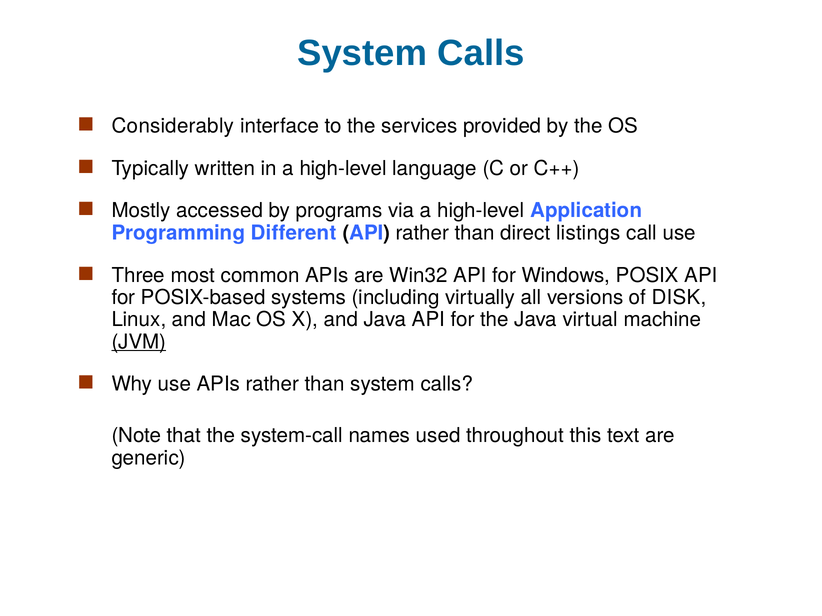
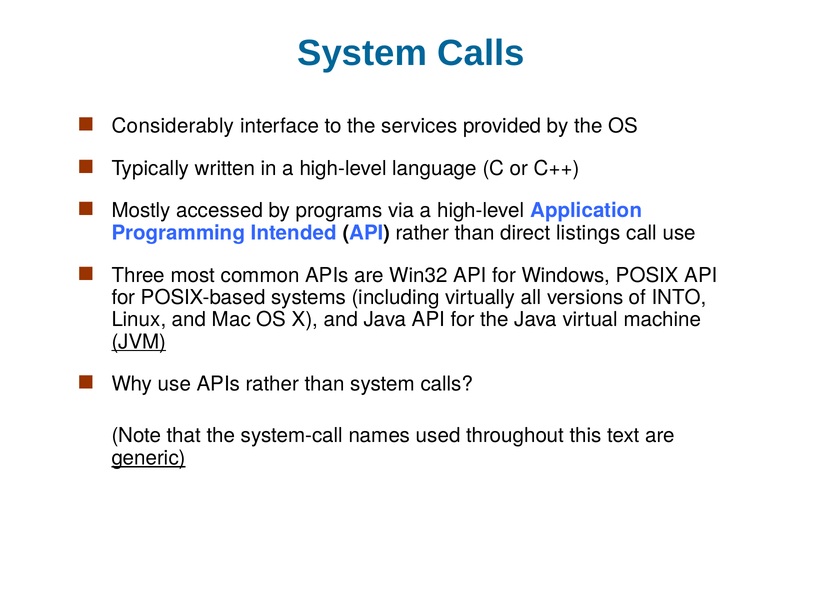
Different: Different -> Intended
DISK: DISK -> INTO
generic underline: none -> present
